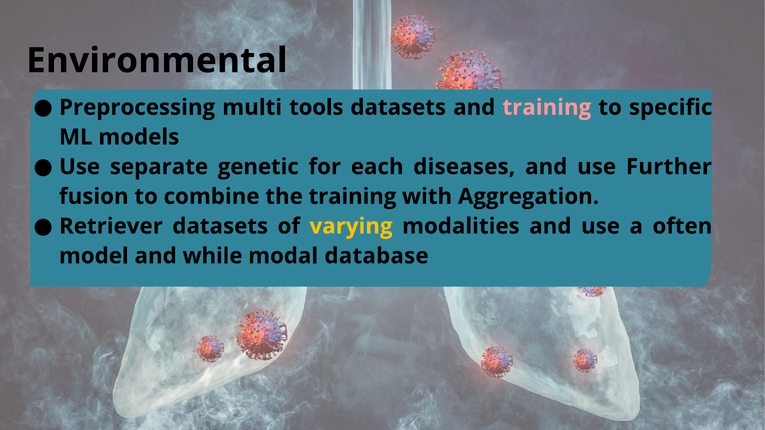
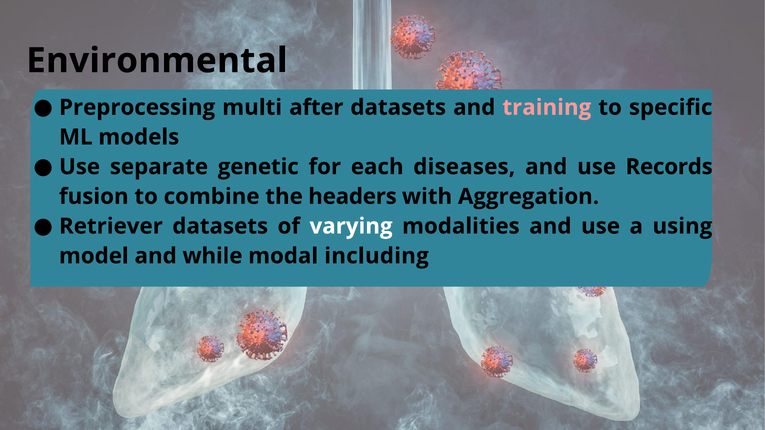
tools: tools -> after
Further: Further -> Records
the training: training -> headers
varying colour: yellow -> white
often: often -> using
database: database -> including
